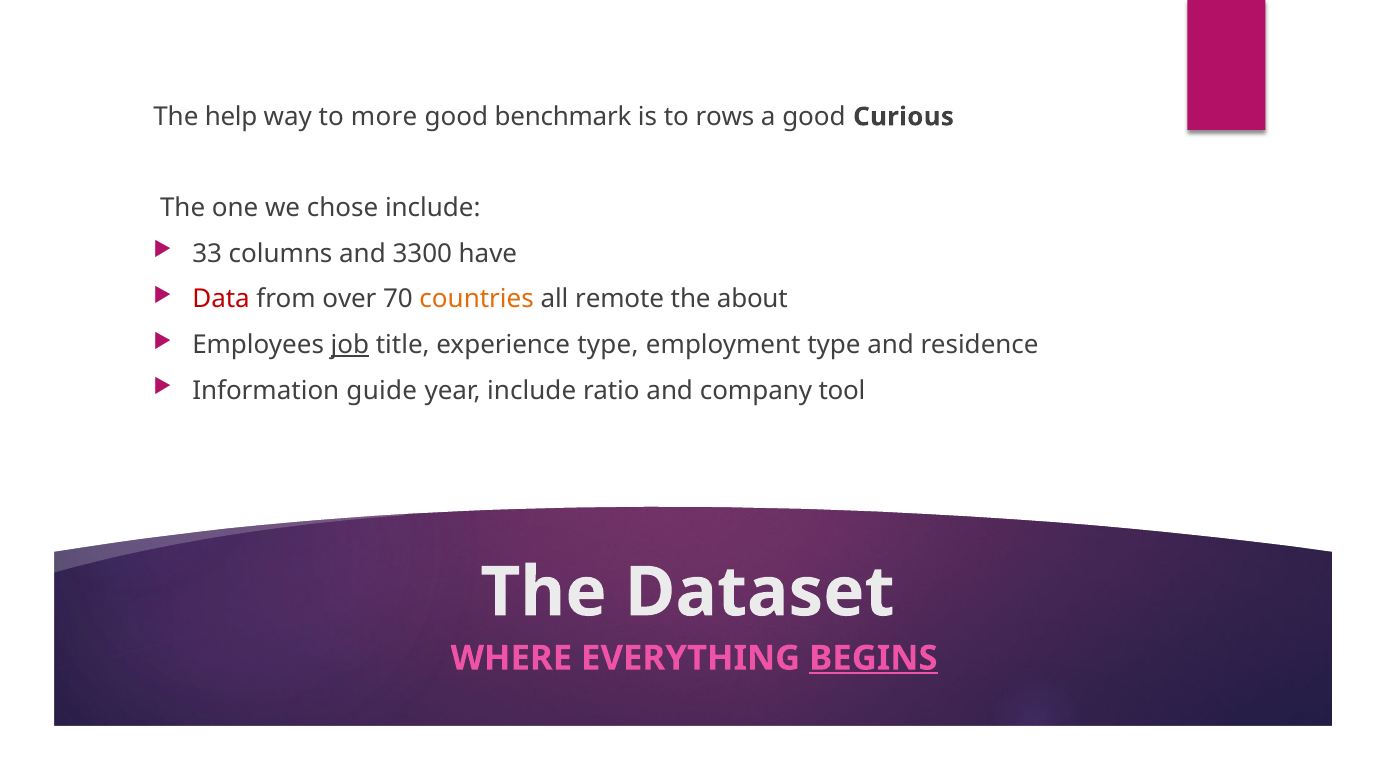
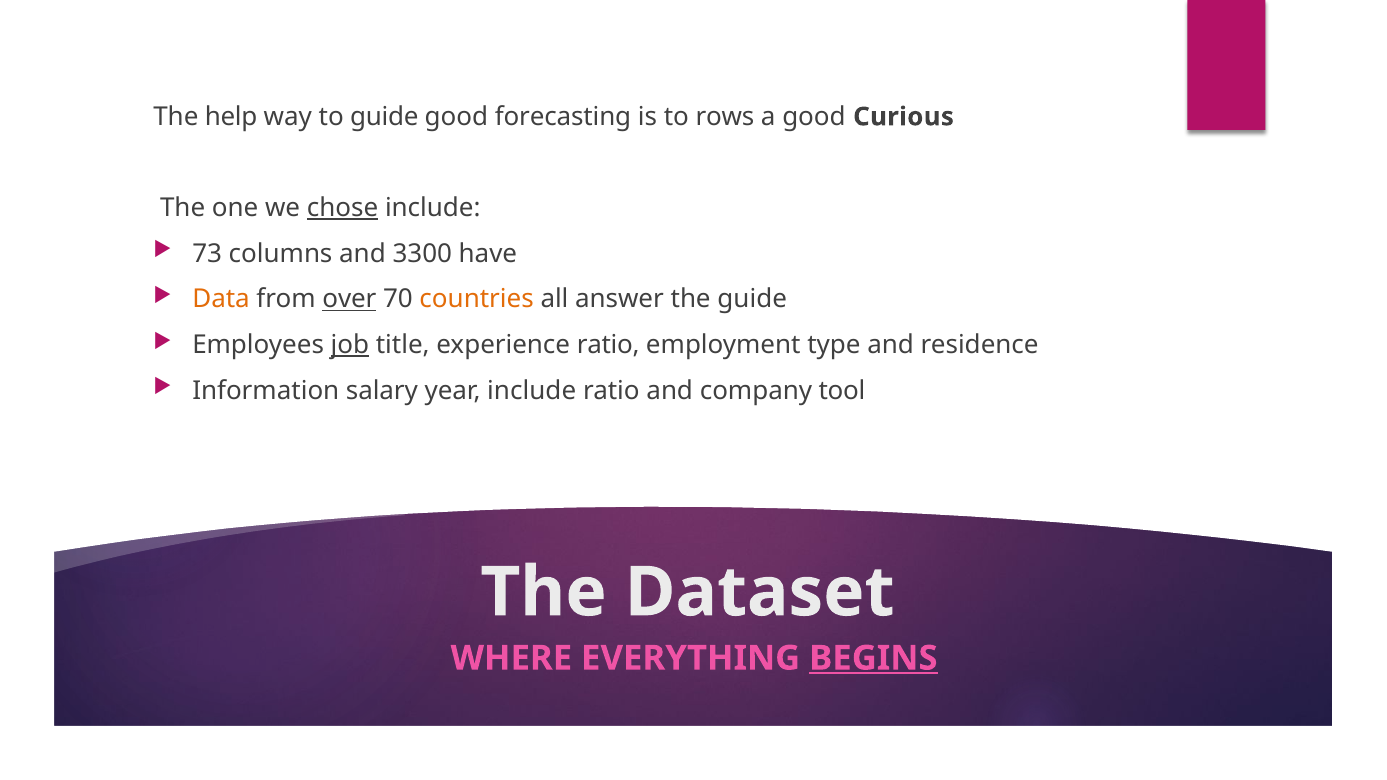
to more: more -> guide
benchmark: benchmark -> forecasting
chose underline: none -> present
33: 33 -> 73
Data colour: red -> orange
over underline: none -> present
remote: remote -> answer
the about: about -> guide
experience type: type -> ratio
guide: guide -> salary
